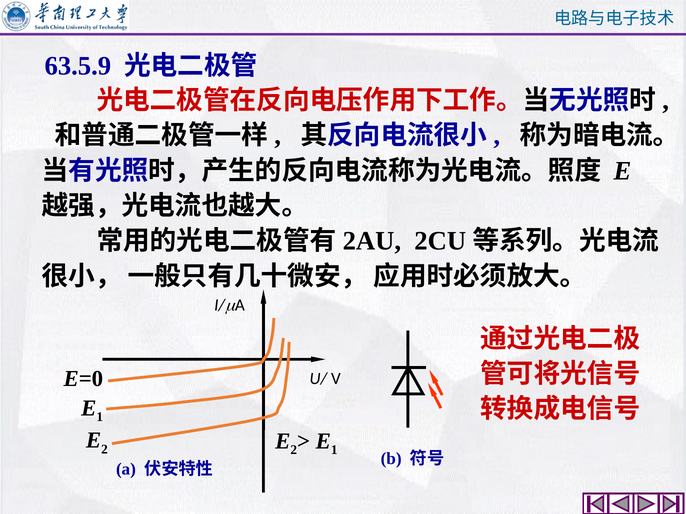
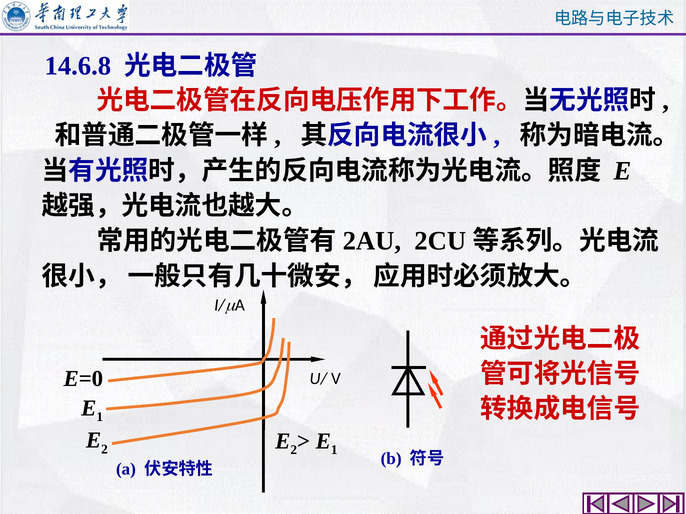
63.5.9: 63.5.9 -> 14.6.8
